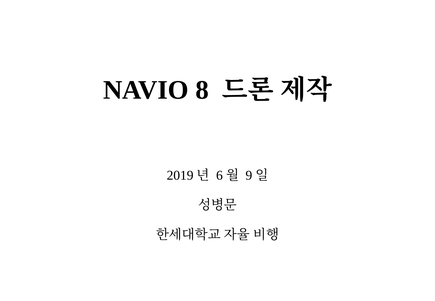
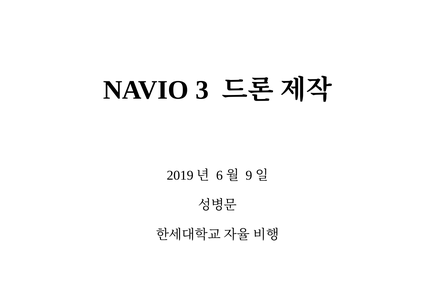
8: 8 -> 3
